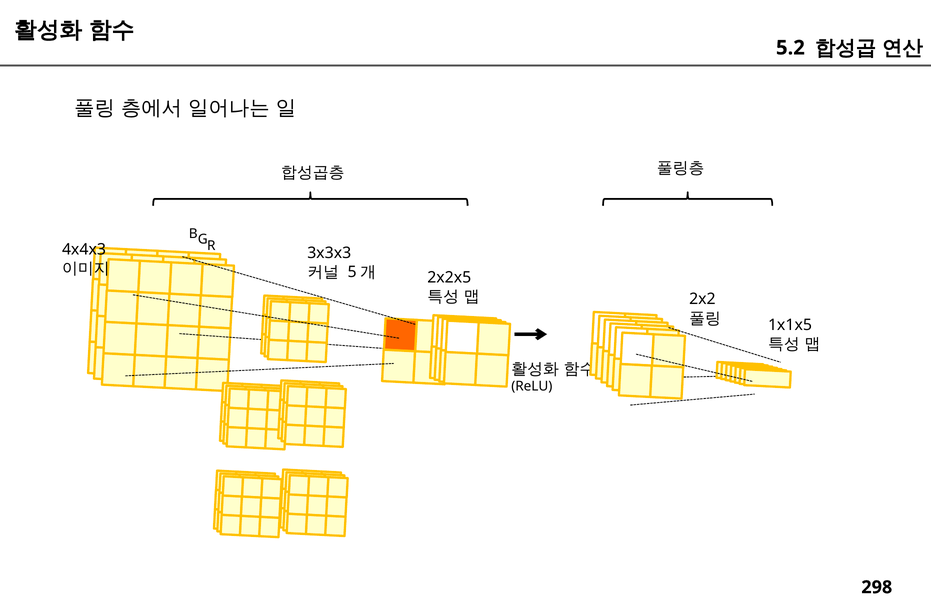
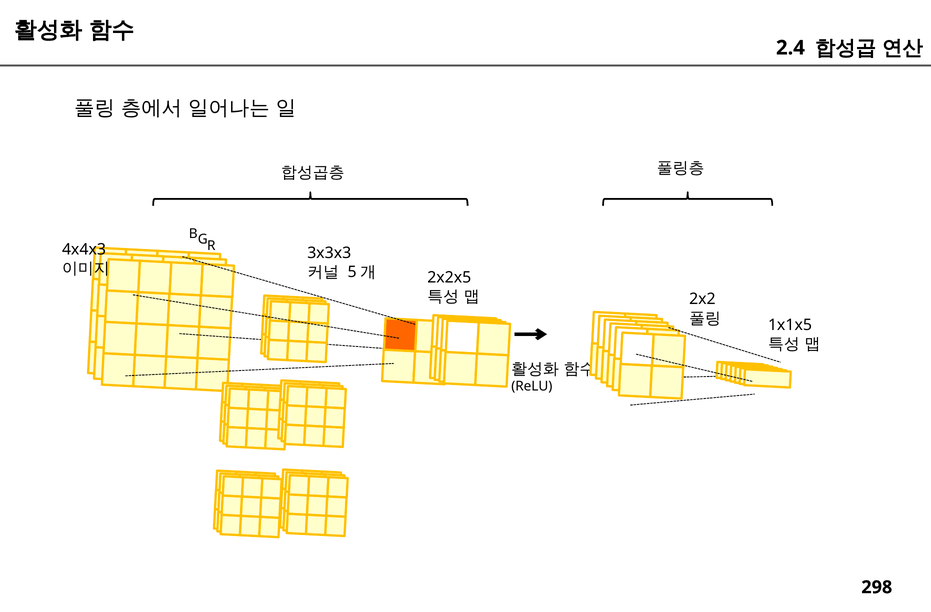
5.2: 5.2 -> 2.4
